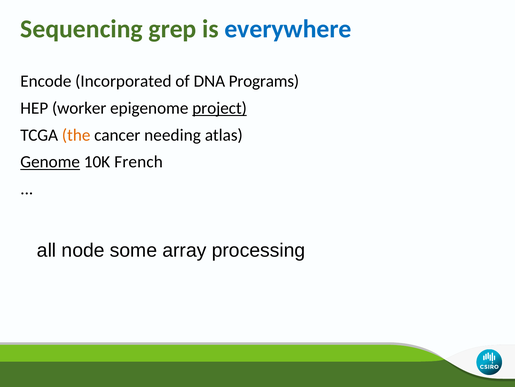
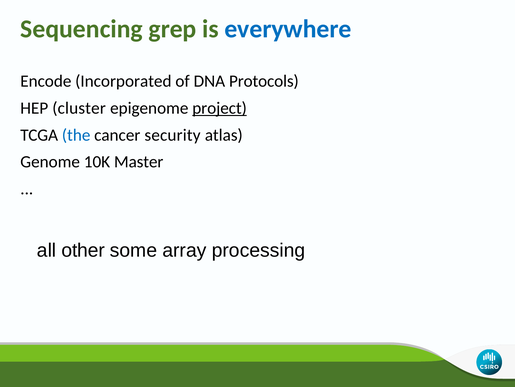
Programs: Programs -> Protocols
worker: worker -> cluster
the colour: orange -> blue
needing: needing -> security
Genome underline: present -> none
French: French -> Master
node: node -> other
